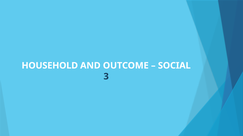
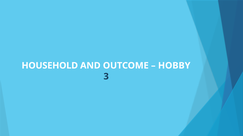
SOCIAL: SOCIAL -> HOBBY
